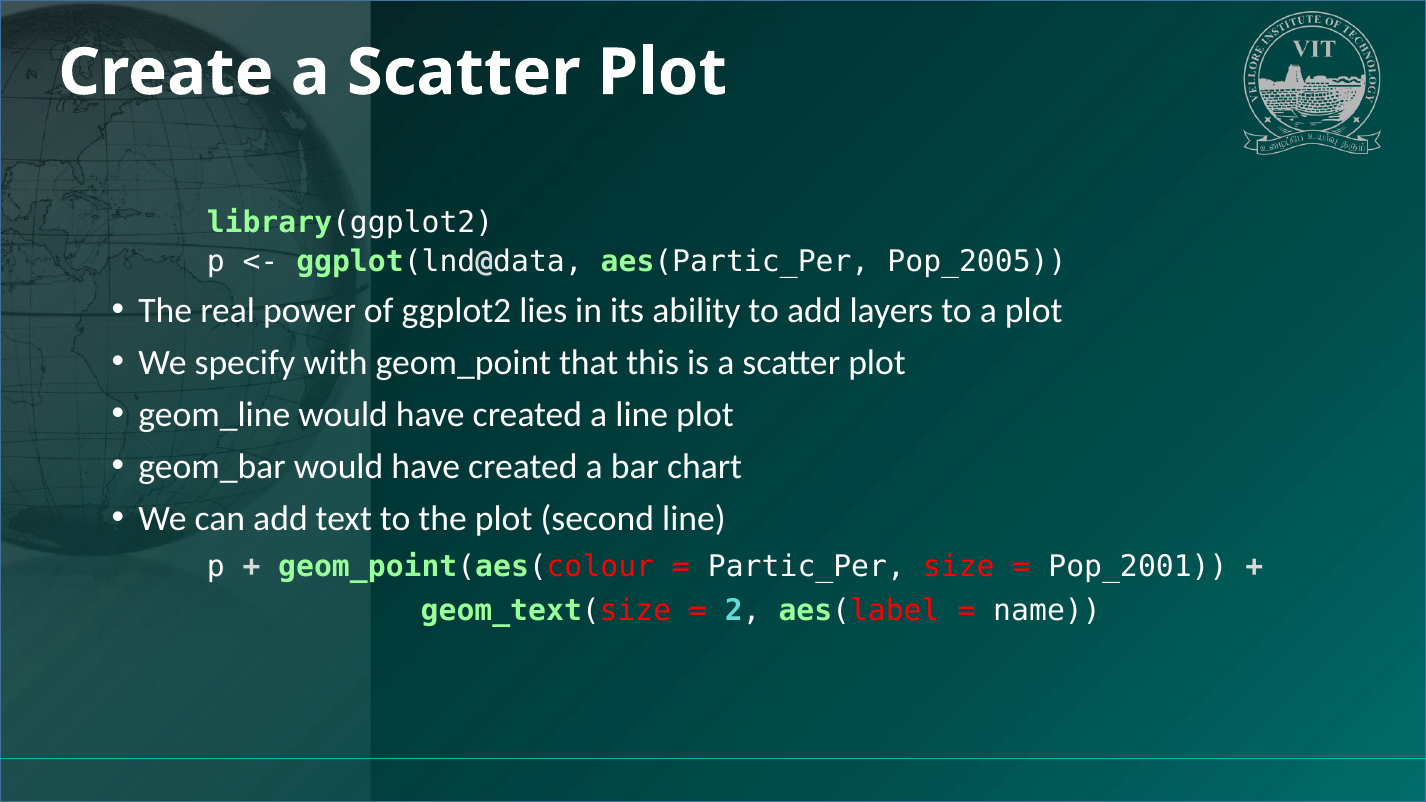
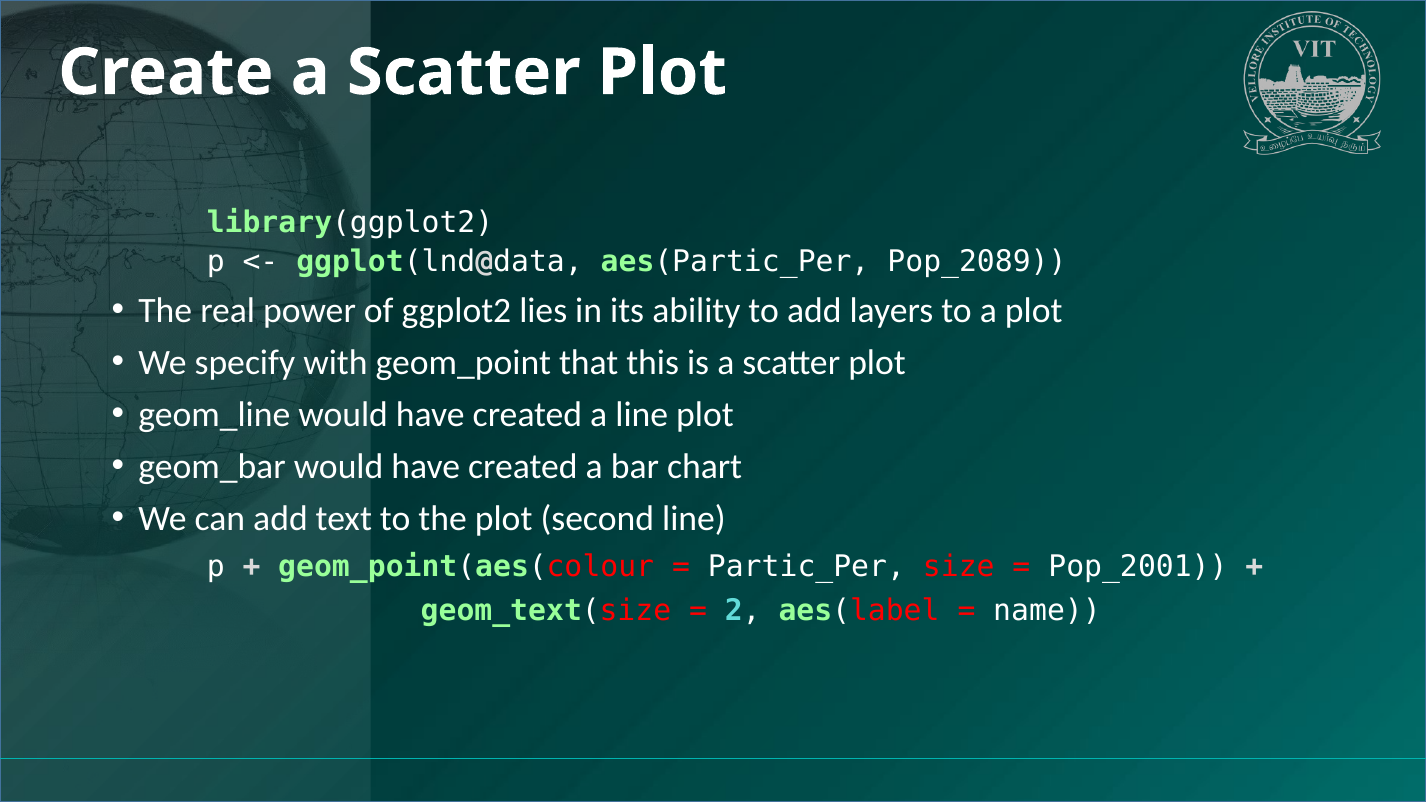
Pop_2005: Pop_2005 -> Pop_2089
